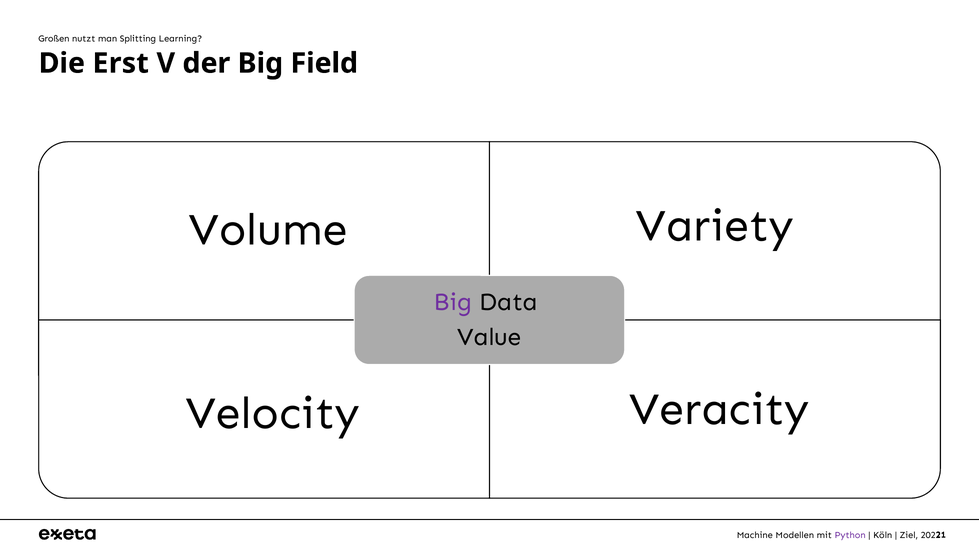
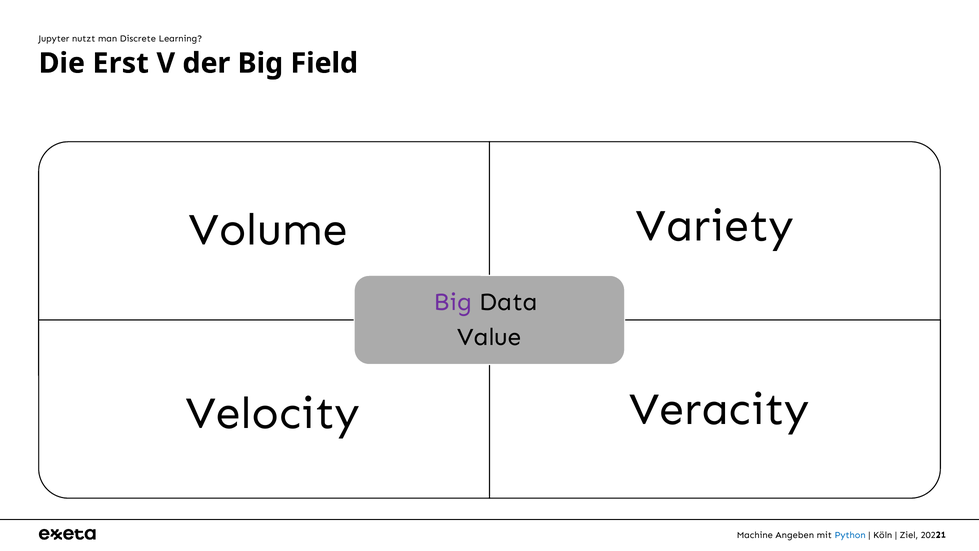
Großen: Großen -> Jupyter
Splitting: Splitting -> Discrete
Modellen: Modellen -> Angeben
Python colour: purple -> blue
